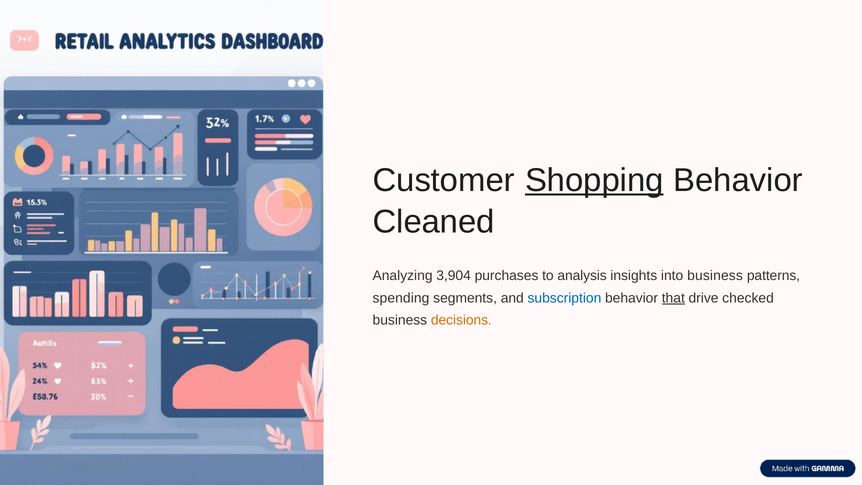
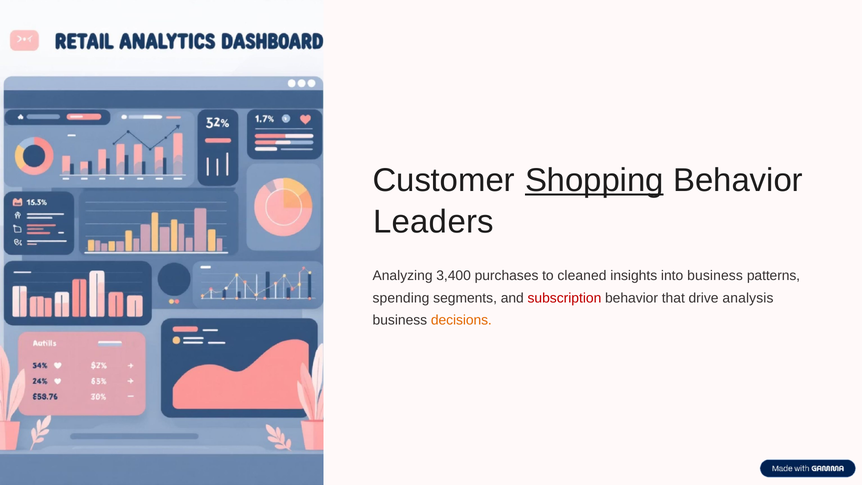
Cleaned: Cleaned -> Leaders
3,904: 3,904 -> 3,400
analysis: analysis -> cleaned
subscription colour: blue -> red
that underline: present -> none
checked: checked -> analysis
